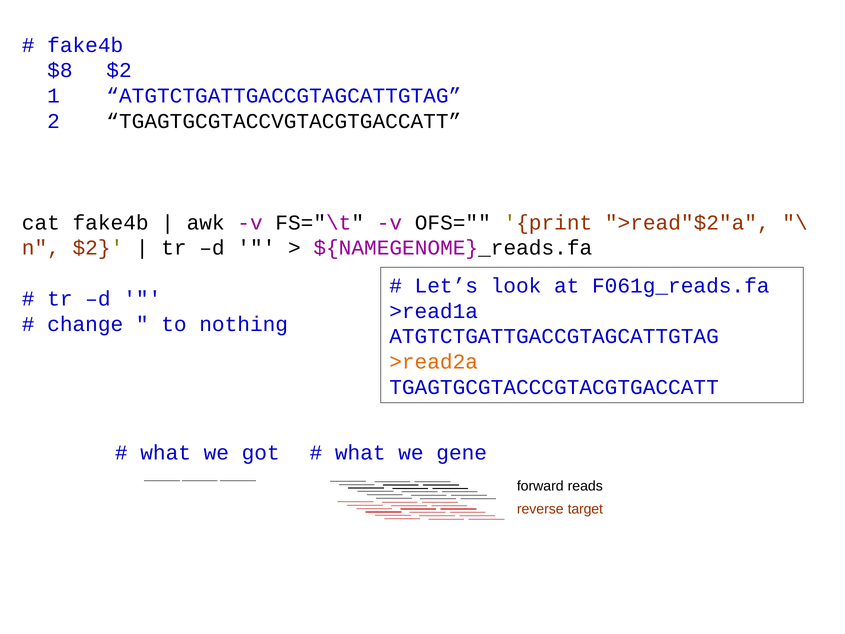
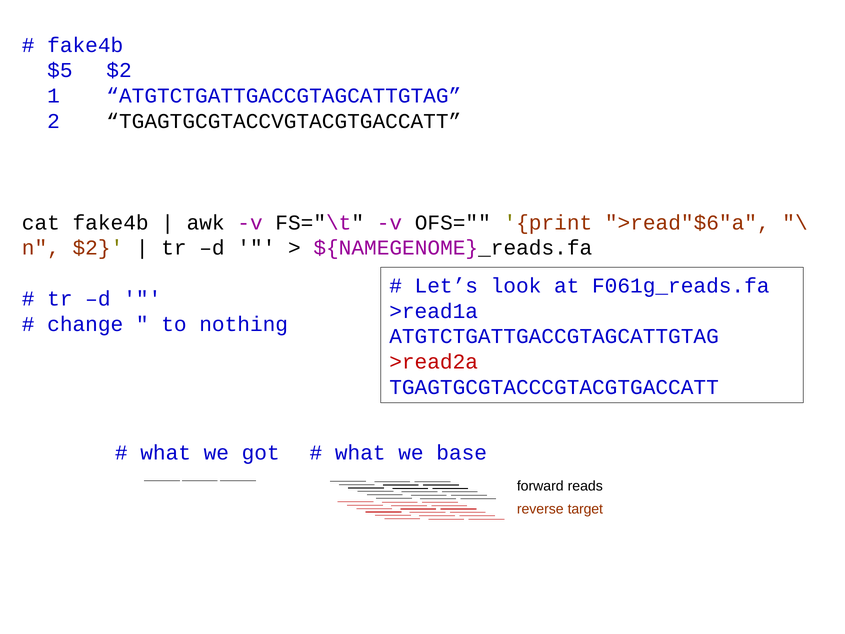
$8: $8 -> $5
>read"$2"a: >read"$2"a -> >read"$6"a
>read2a colour: orange -> red
gene: gene -> base
